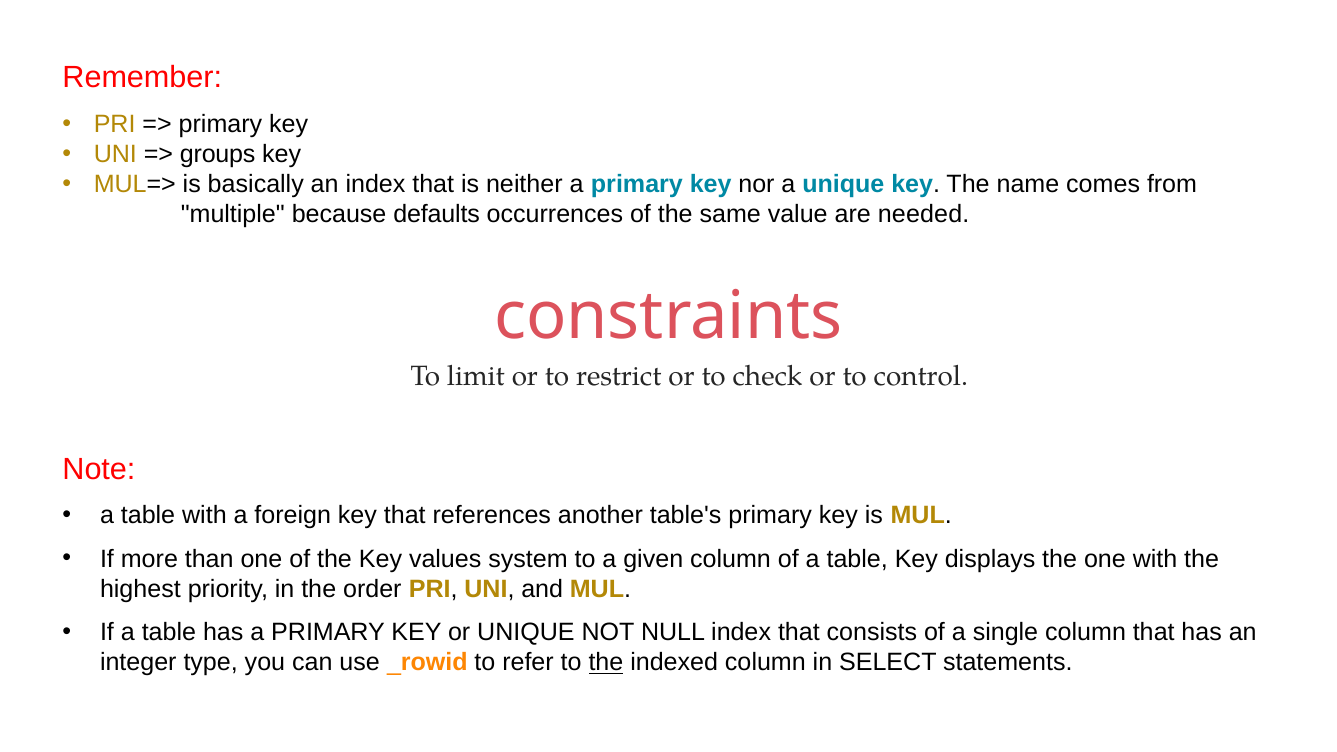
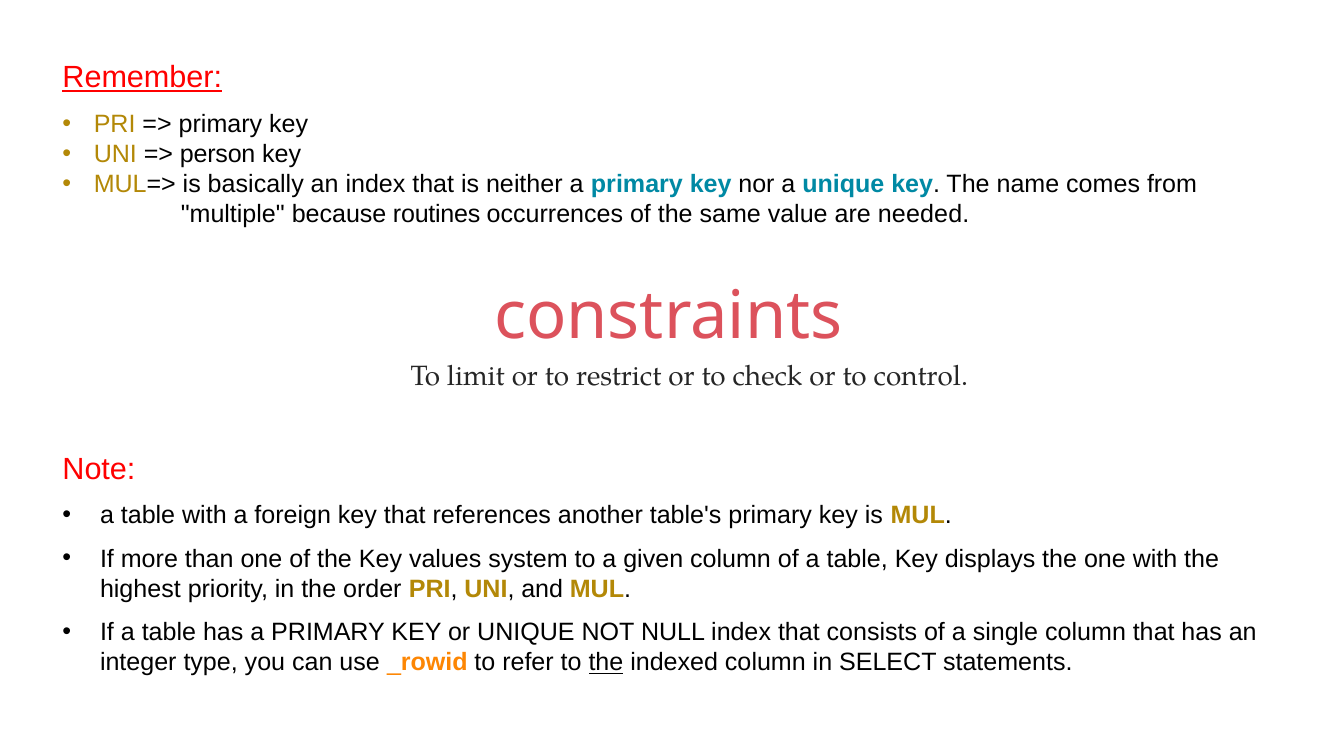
Remember underline: none -> present
groups: groups -> person
defaults: defaults -> routines
